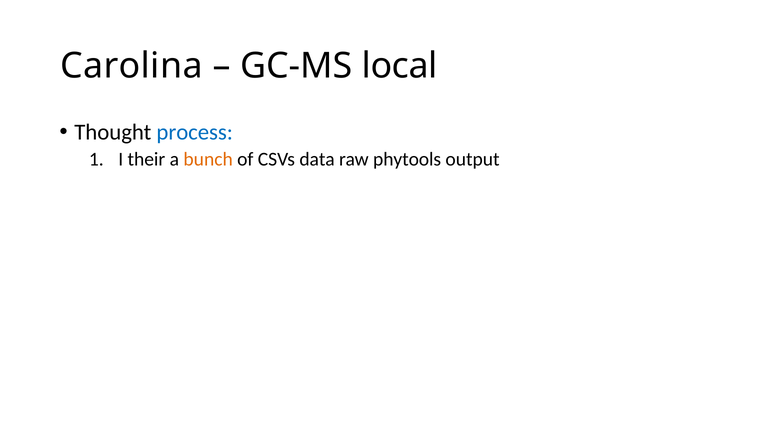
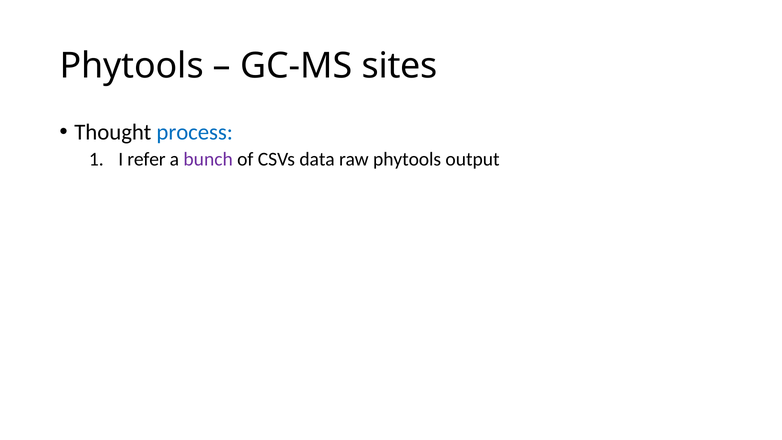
Carolina at (131, 66): Carolina -> Phytools
local: local -> sites
their: their -> refer
bunch colour: orange -> purple
